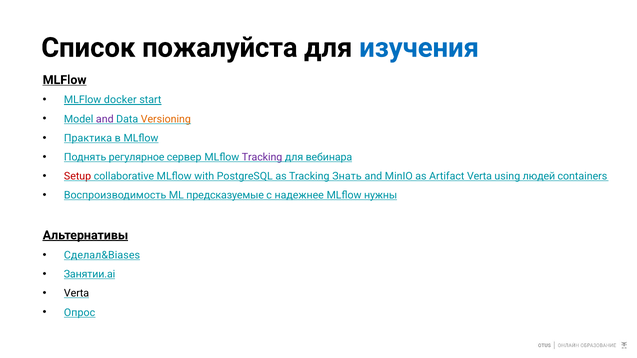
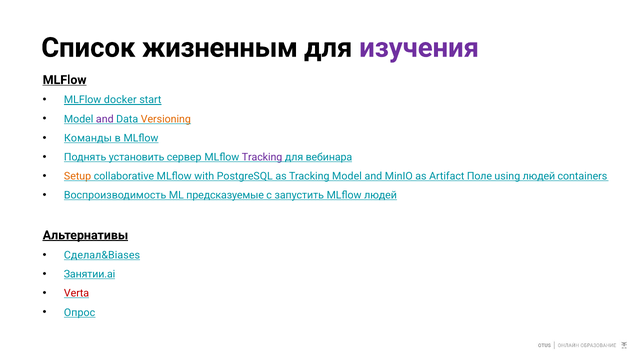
пожалуйста: пожалуйста -> жизненным
изучения colour: blue -> purple
Практика: Практика -> Команды
регулярное: регулярное -> установить
Setup colour: red -> orange
Tracking Знать: Знать -> Model
Artifact Verta: Verta -> Поле
надежнее: надежнее -> запустить
MLflow нужны: нужны -> людей
Verta at (77, 294) colour: black -> red
